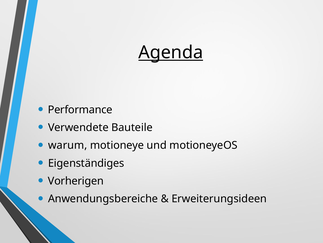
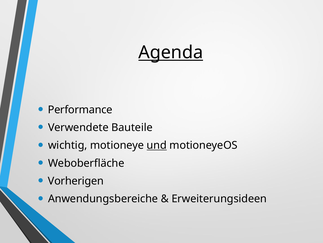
warum: warum -> wichtig
und underline: none -> present
Eigenständiges: Eigenständiges -> Weboberfläche
